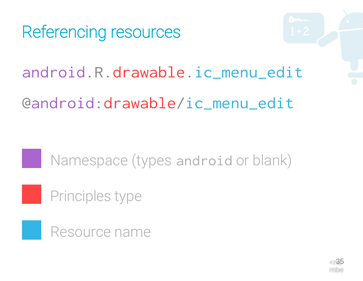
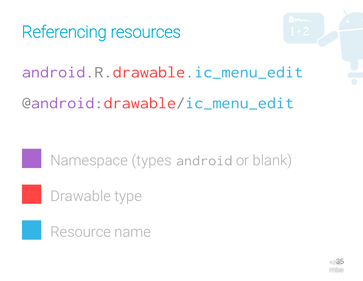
Principles: Principles -> Drawable
